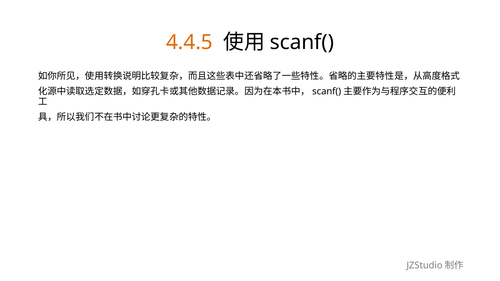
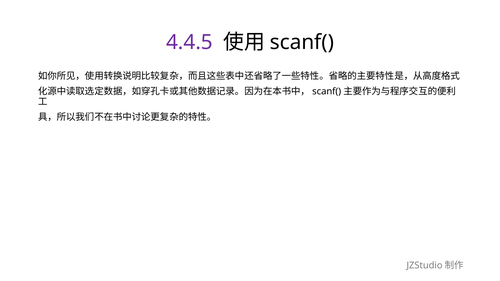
4.4.5 colour: orange -> purple
